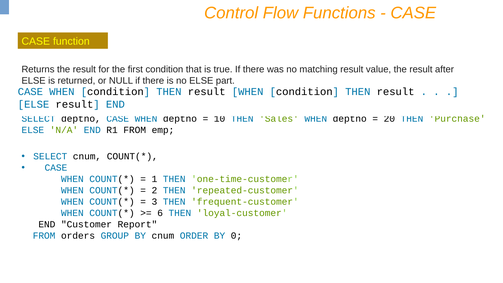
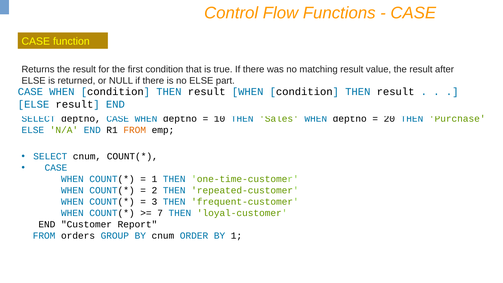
FROM at (135, 130) colour: black -> orange
6: 6 -> 7
BY 0: 0 -> 1
